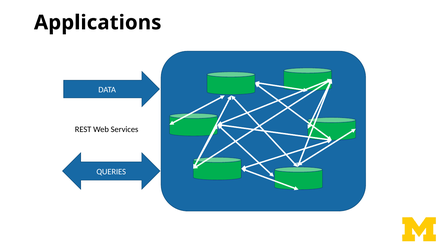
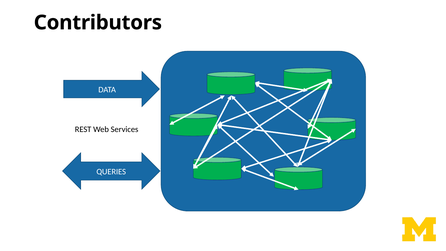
Applications: Applications -> Contributors
